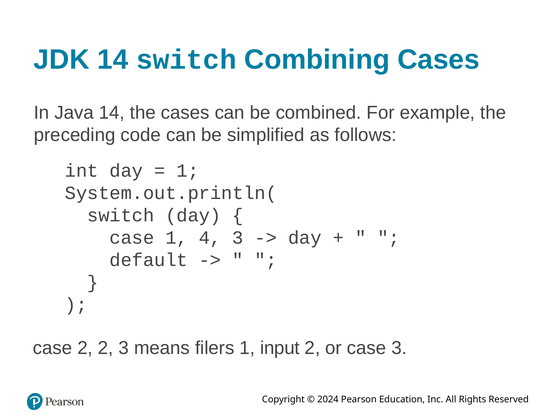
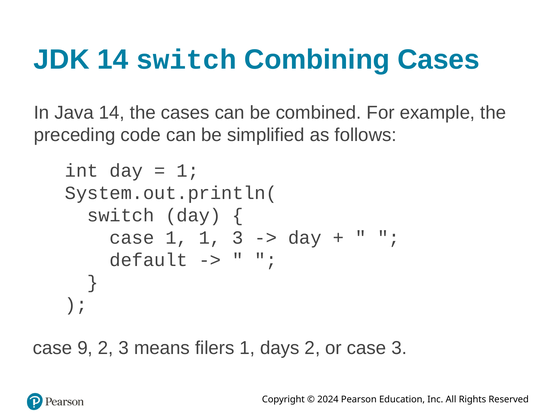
1 4: 4 -> 1
case 2: 2 -> 9
input: input -> days
